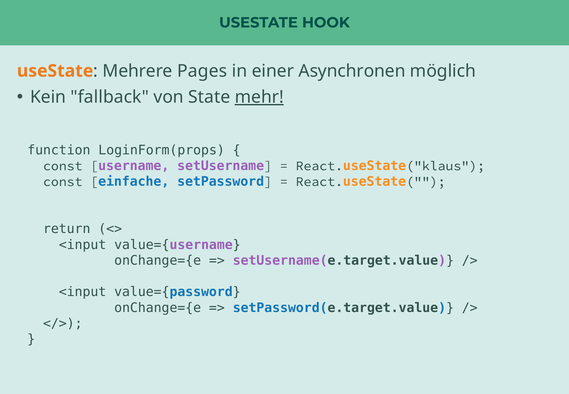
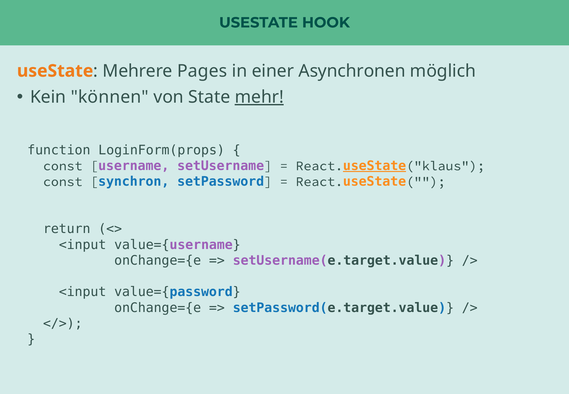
fallback: fallback -> können
useState at (375, 166) underline: none -> present
einfache: einfache -> synchron
